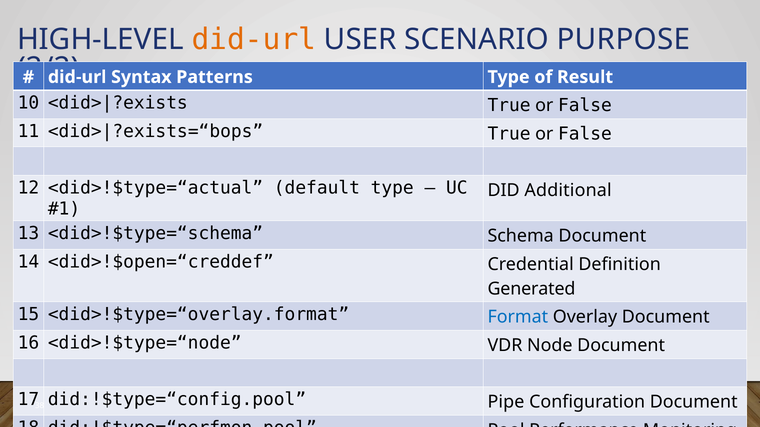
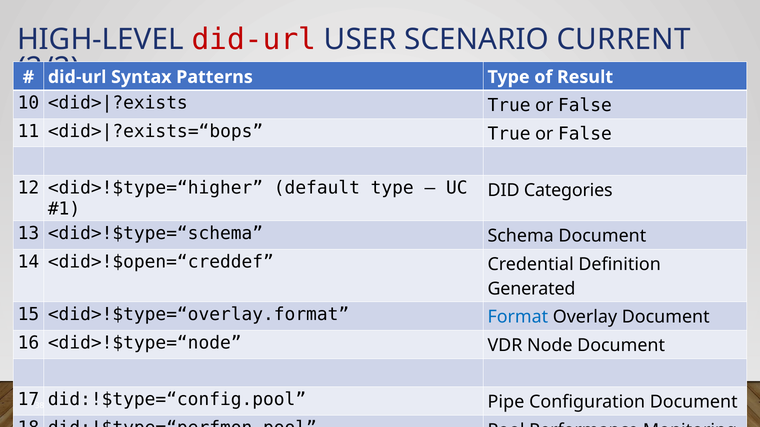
did-url at (254, 39) colour: orange -> red
PURPOSE: PURPOSE -> CURRENT
<did>!$type=“actual: <did>!$type=“actual -> <did>!$type=“higher
Additional: Additional -> Categories
